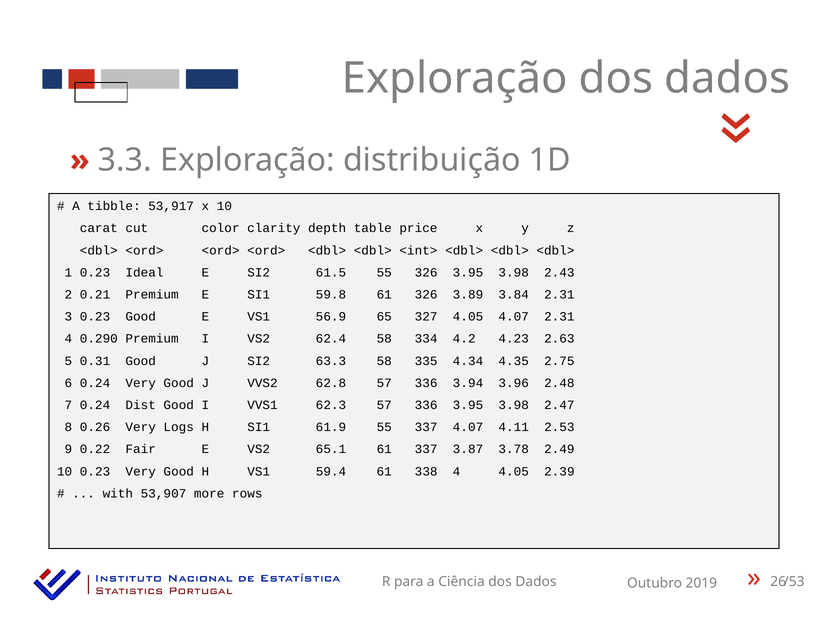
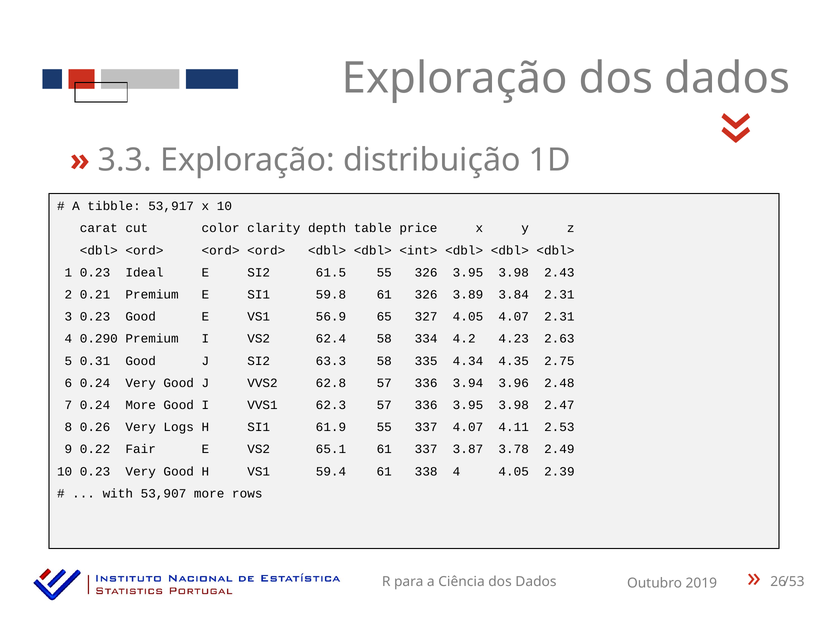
0.24 Dist: Dist -> More
